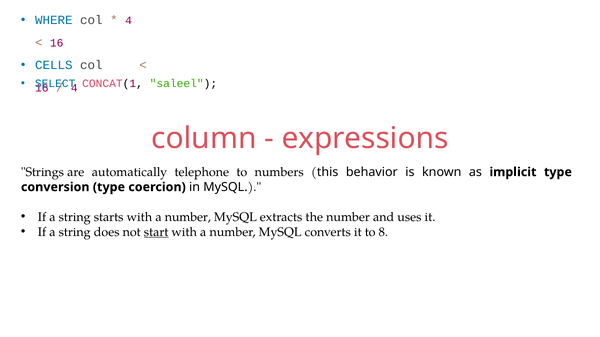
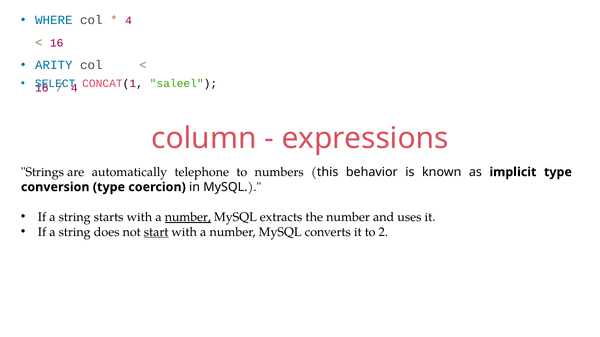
CELLS: CELLS -> ARITY
number at (188, 217) underline: none -> present
8: 8 -> 2
